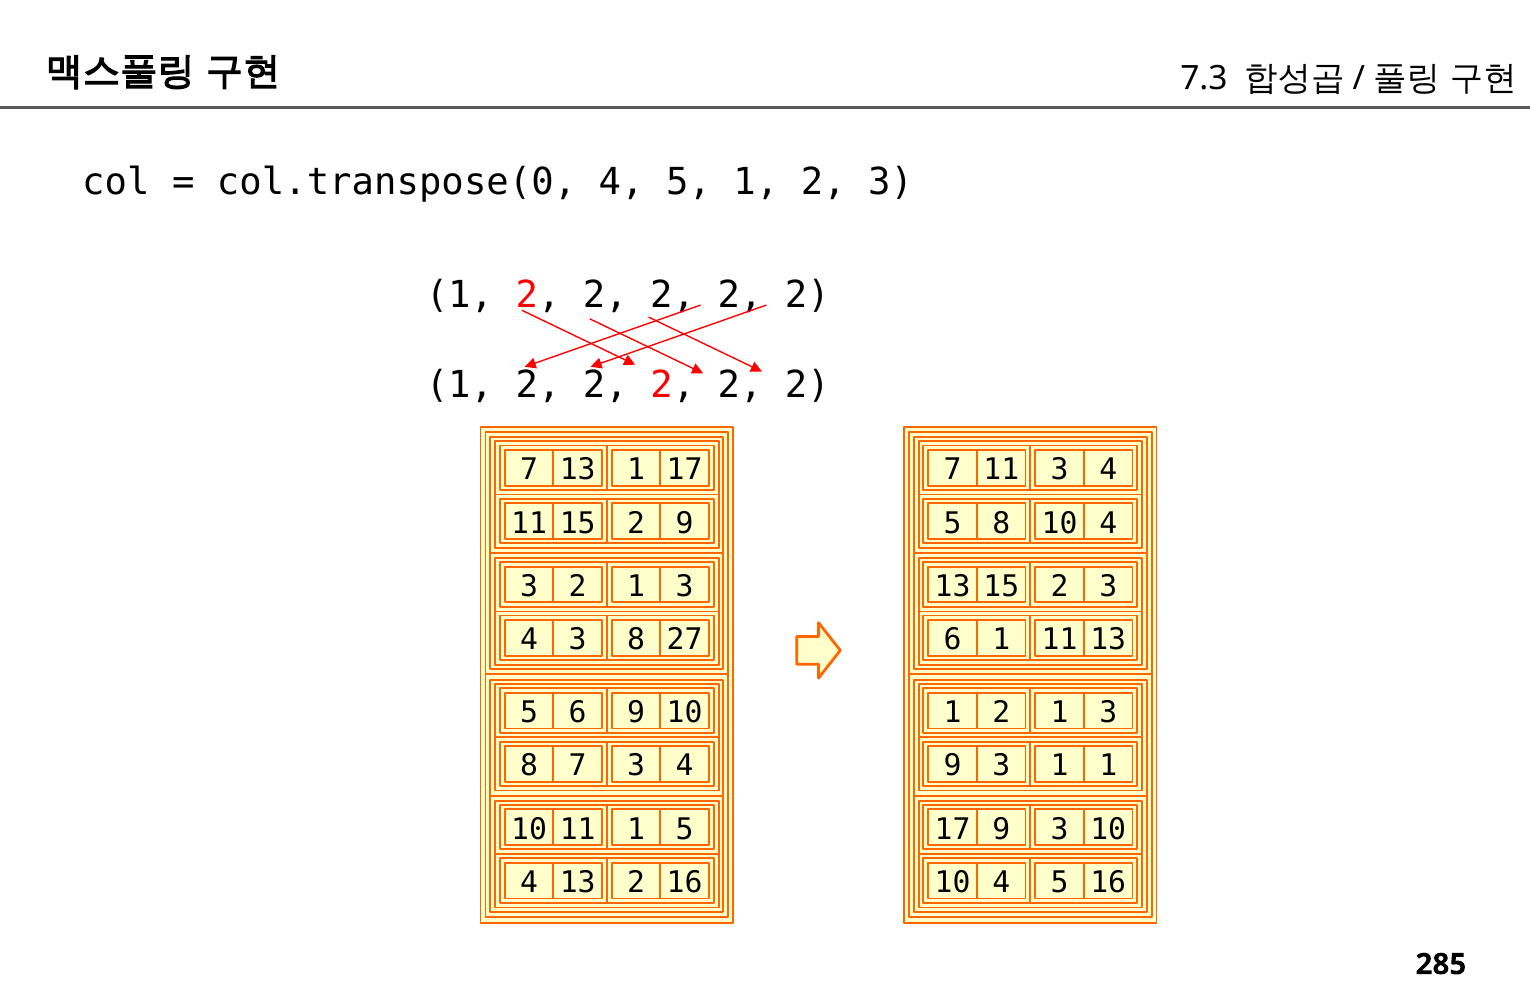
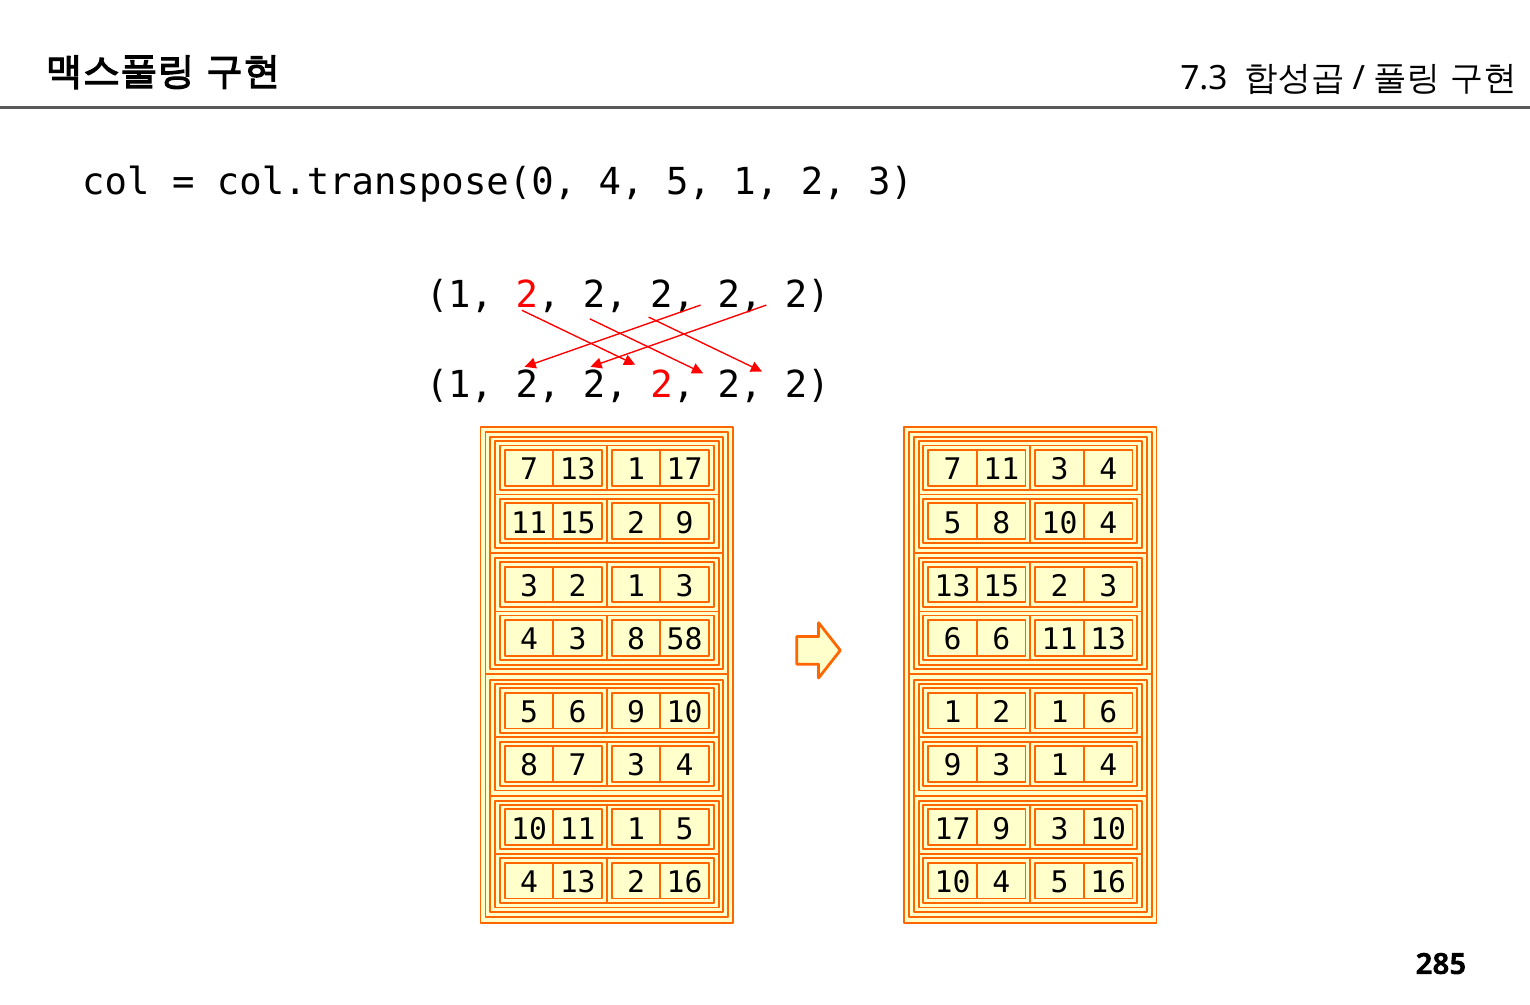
27: 27 -> 58
6 1: 1 -> 6
1 2 1 3: 3 -> 6
1 1: 1 -> 4
